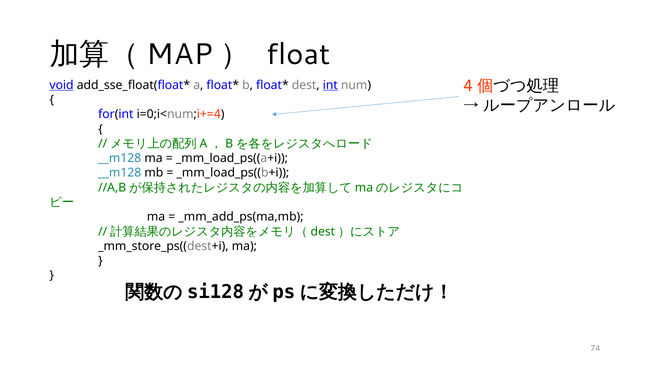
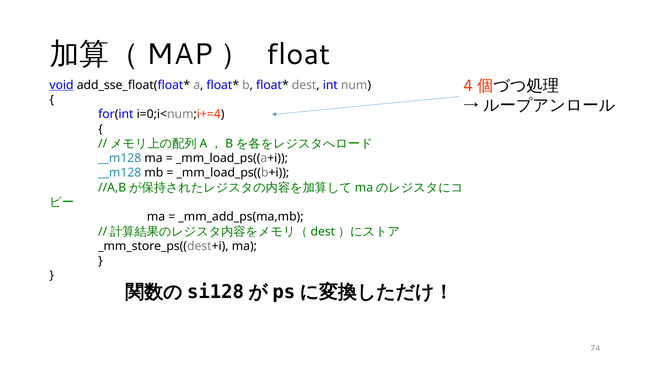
int underline: present -> none
